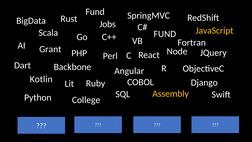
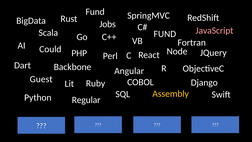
JavaScript colour: yellow -> pink
Grant: Grant -> Could
Kotlin: Kotlin -> Guest
College: College -> Regular
